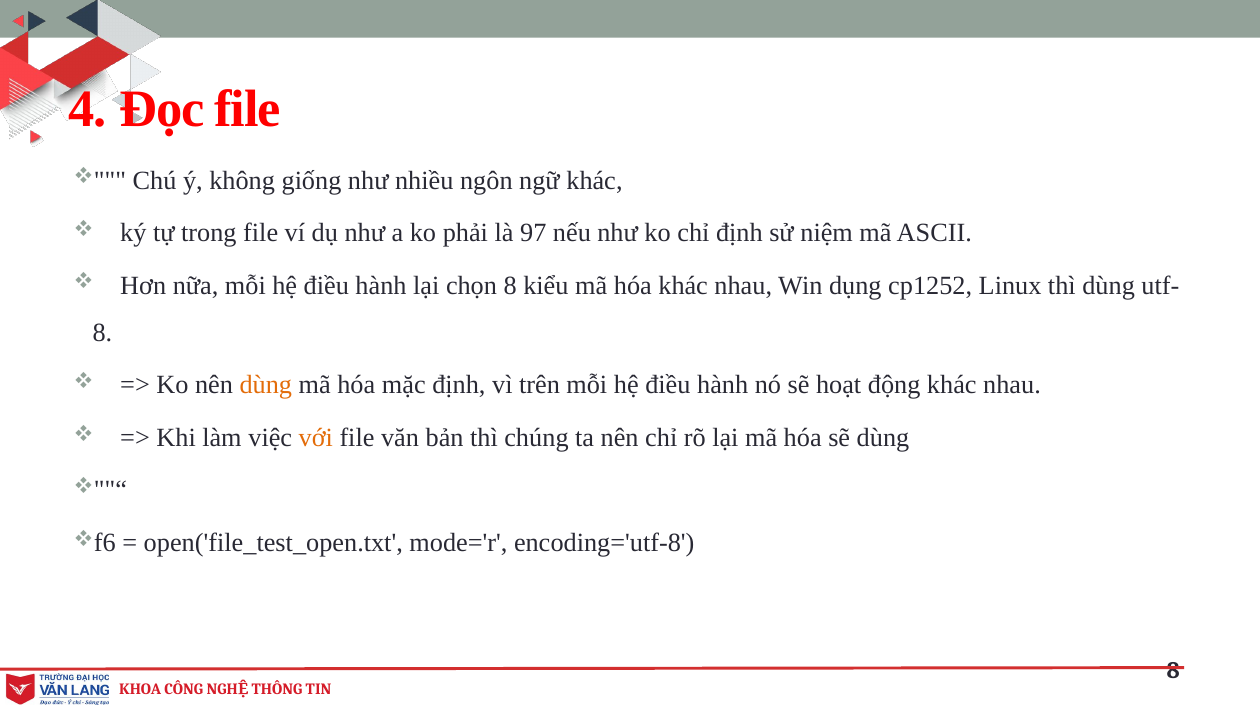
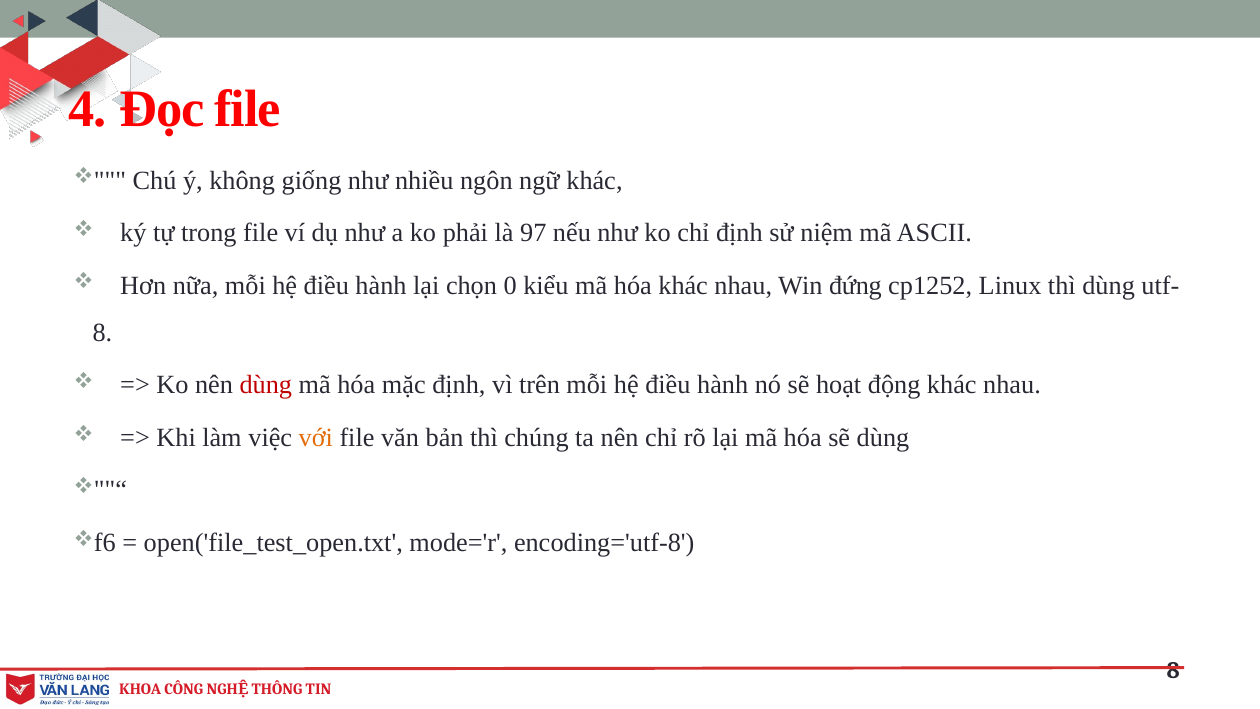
chọn 8: 8 -> 0
dụng: dụng -> đứng
dùng at (266, 385) colour: orange -> red
